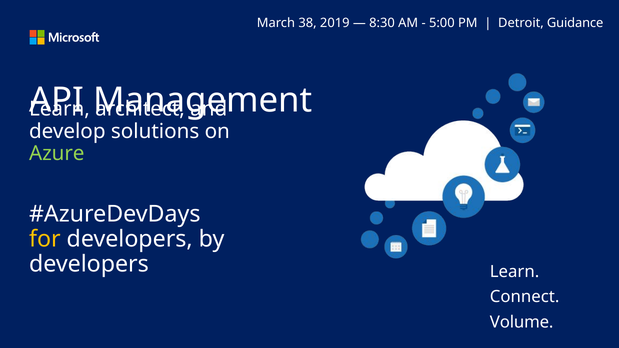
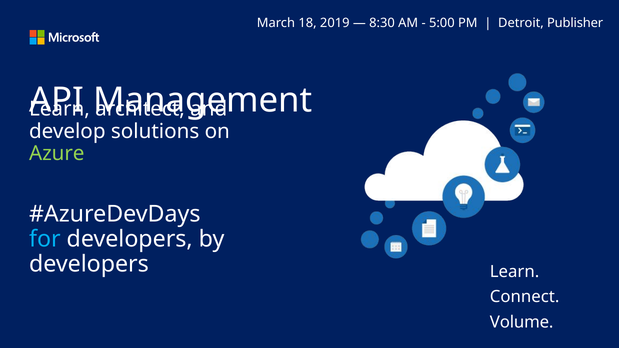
38: 38 -> 18
Guidance: Guidance -> Publisher
for colour: yellow -> light blue
